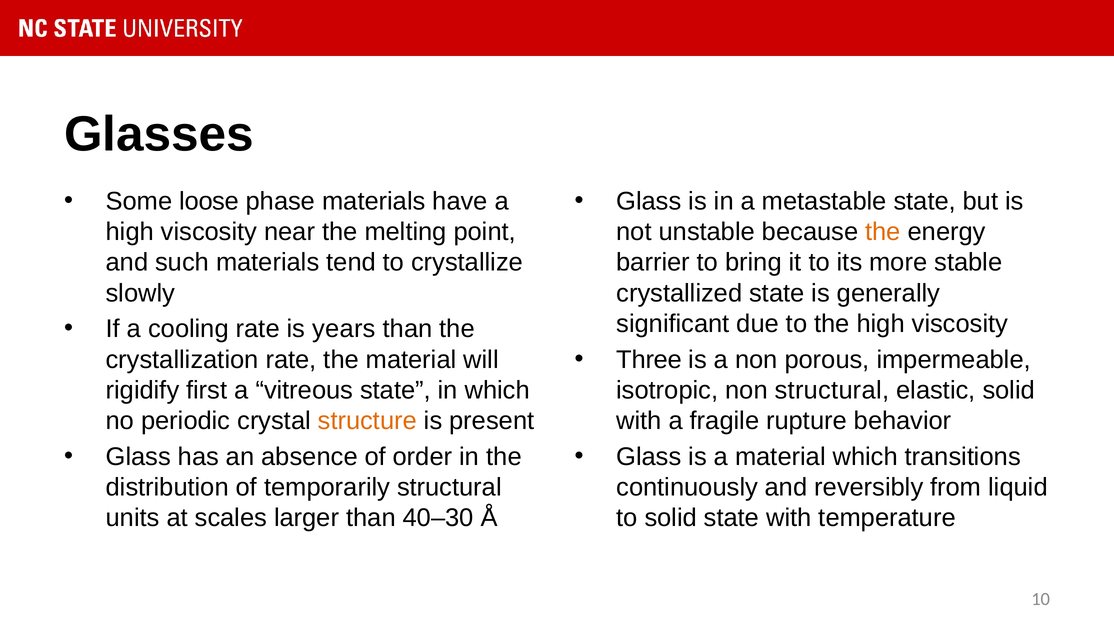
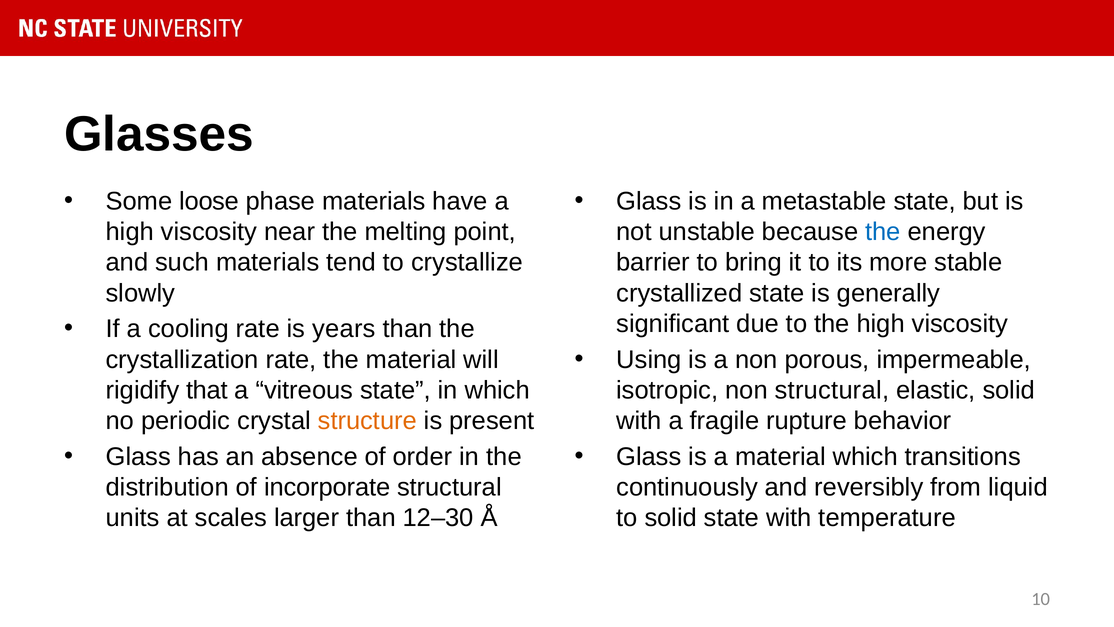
the at (883, 232) colour: orange -> blue
Three: Three -> Using
first: first -> that
temporarily: temporarily -> incorporate
40–30: 40–30 -> 12–30
